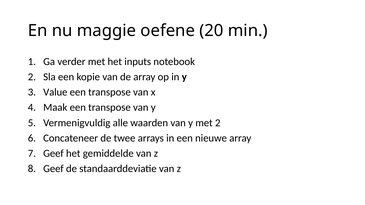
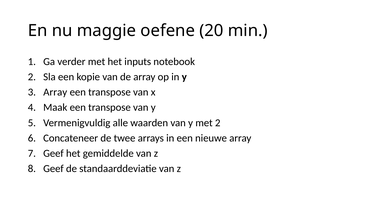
Value at (55, 92): Value -> Array
